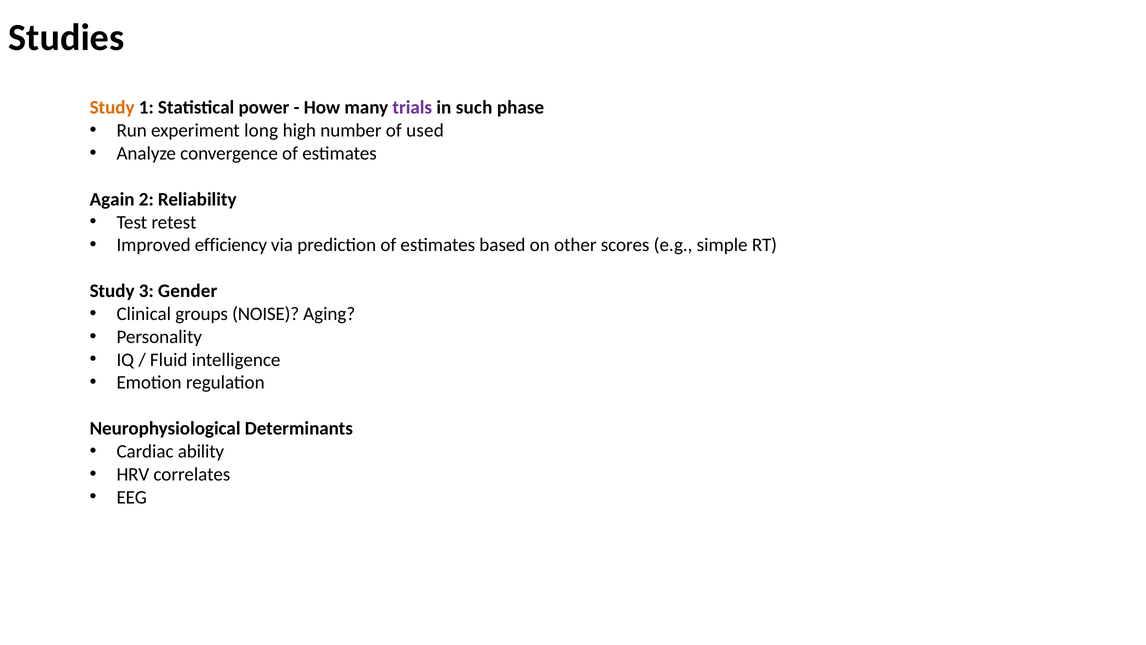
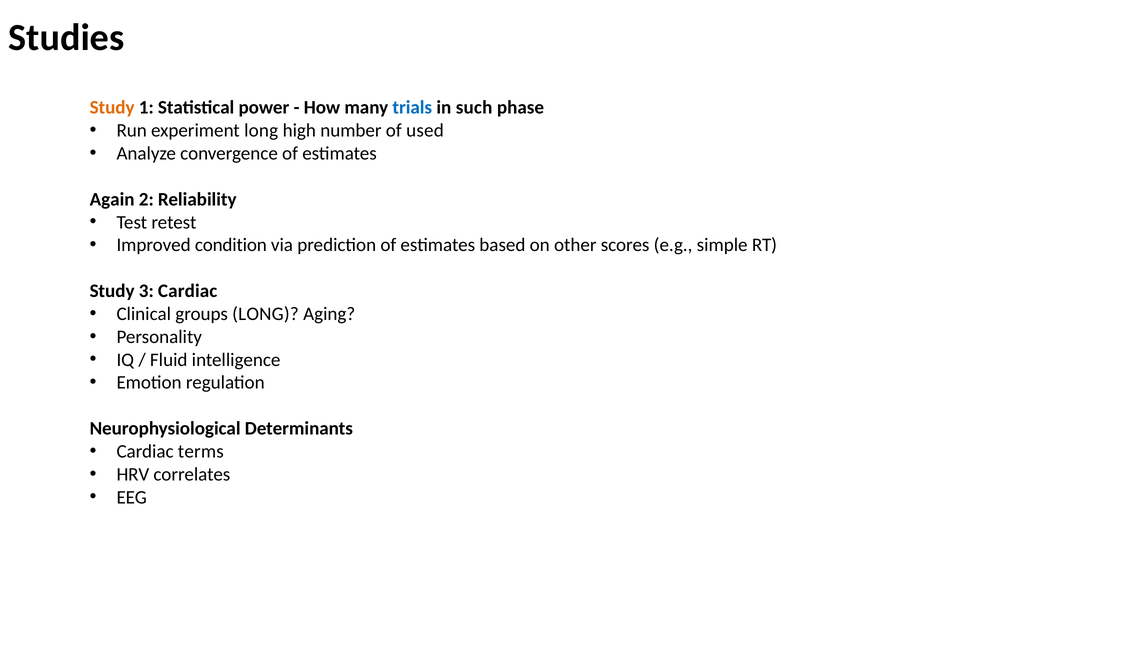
trials colour: purple -> blue
efficiency: efficiency -> condition
3 Gender: Gender -> Cardiac
groups NOISE: NOISE -> LONG
ability: ability -> terms
